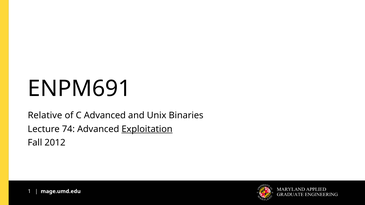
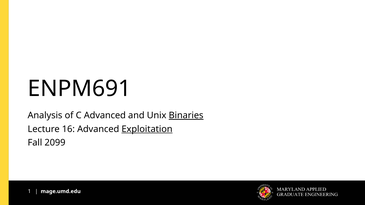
Relative: Relative -> Analysis
Binaries underline: none -> present
74: 74 -> 16
2012: 2012 -> 2099
